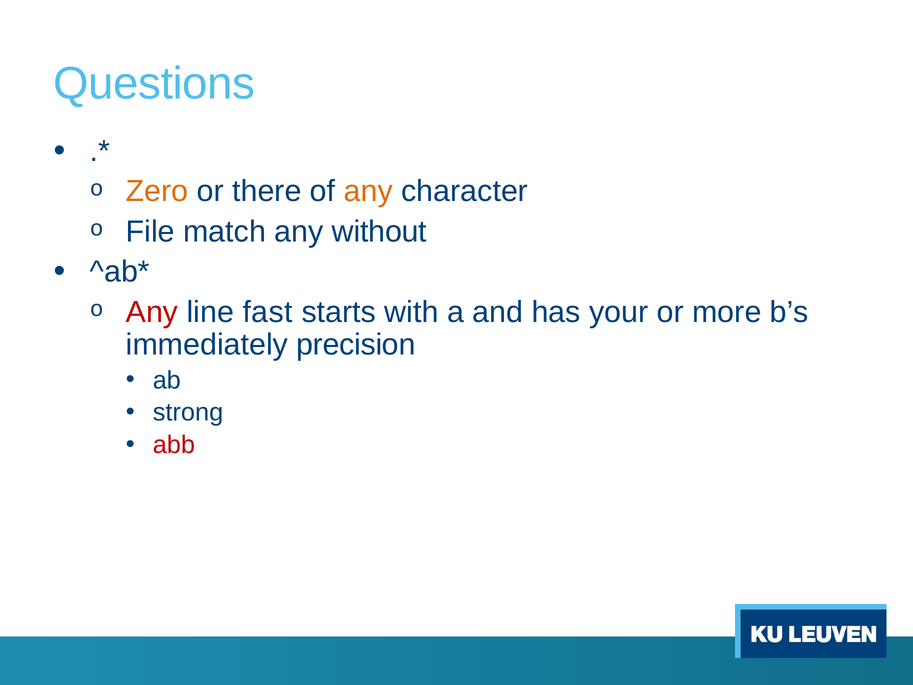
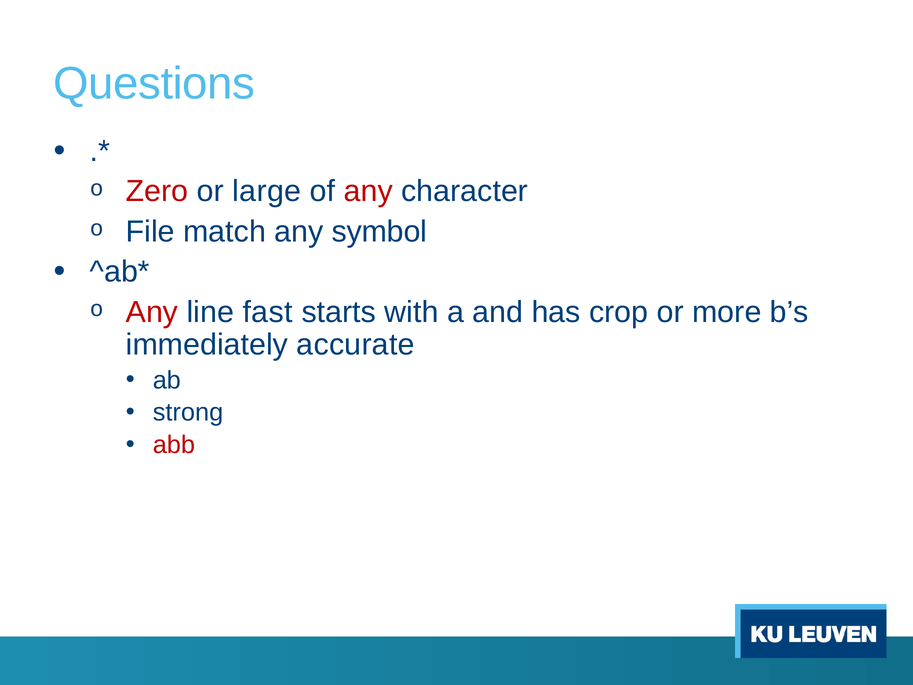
Zero colour: orange -> red
there: there -> large
any at (368, 191) colour: orange -> red
without: without -> symbol
your: your -> crop
precision: precision -> accurate
